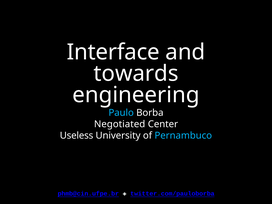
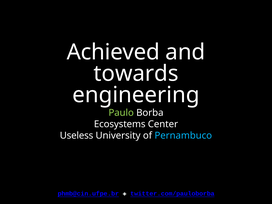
Interface: Interface -> Achieved
Paulo colour: light blue -> light green
Negotiated: Negotiated -> Ecosystems
